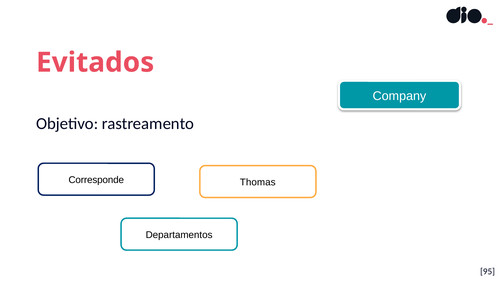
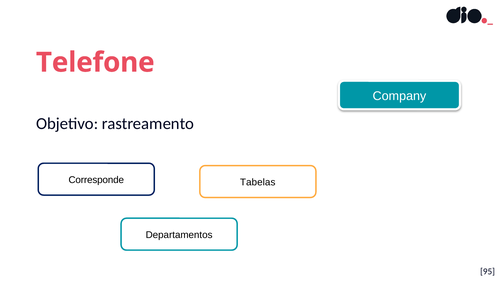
Evitados: Evitados -> Telefone
Thomas: Thomas -> Tabelas
